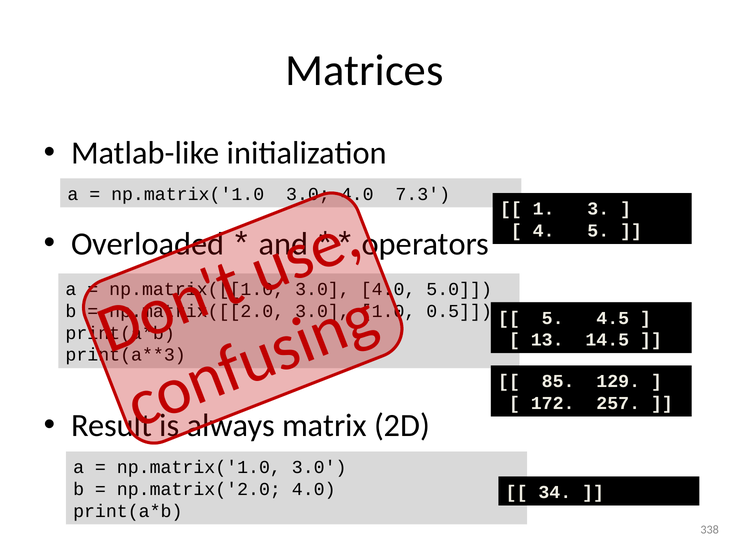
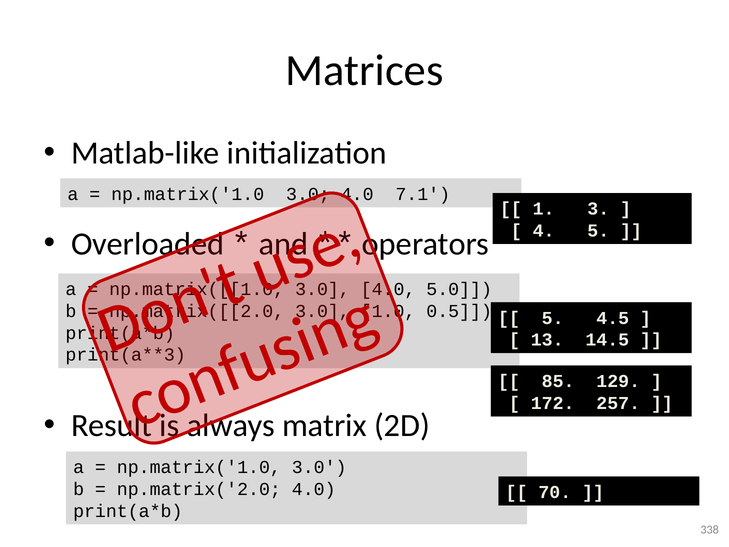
7.3: 7.3 -> 7.1
34: 34 -> 70
